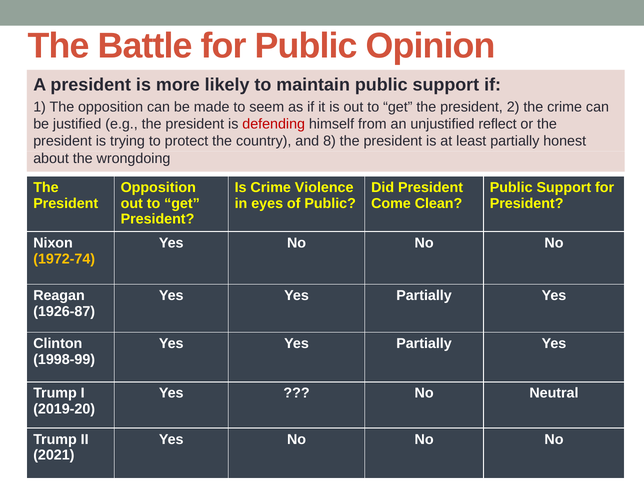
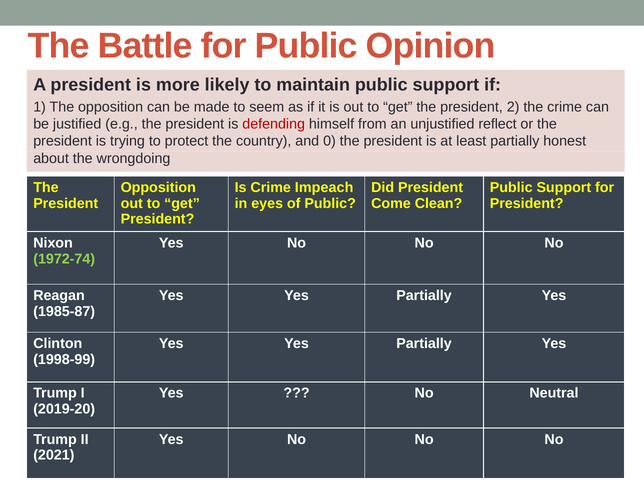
8: 8 -> 0
Violence: Violence -> Impeach
1972-74 colour: yellow -> light green
1926-87: 1926-87 -> 1985-87
